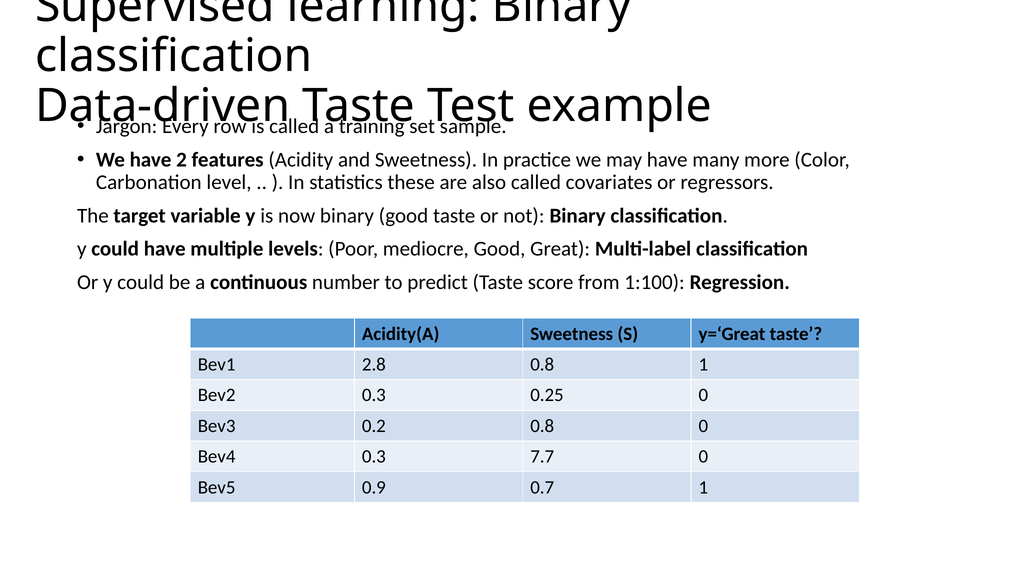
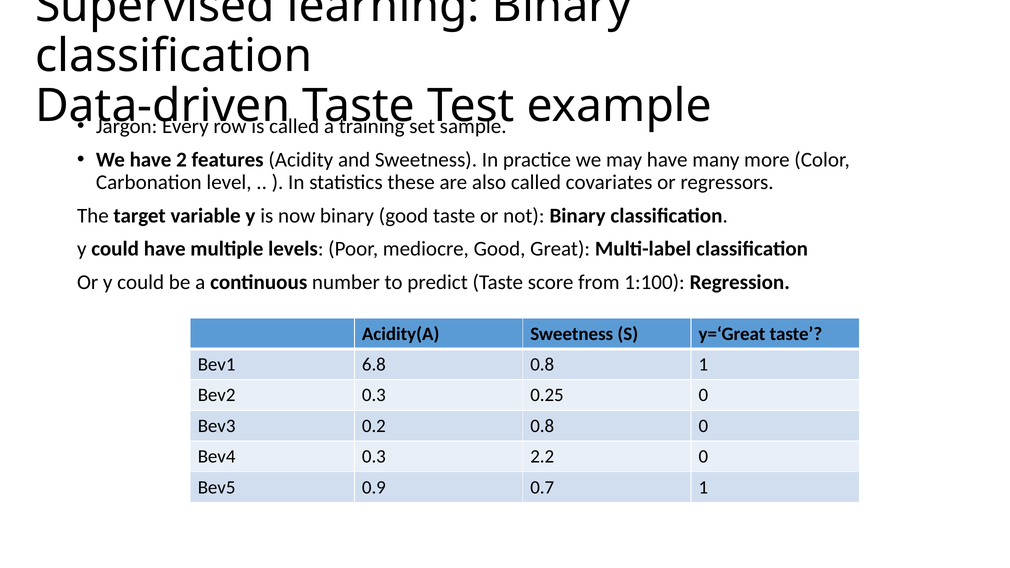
2.8: 2.8 -> 6.8
7.7: 7.7 -> 2.2
